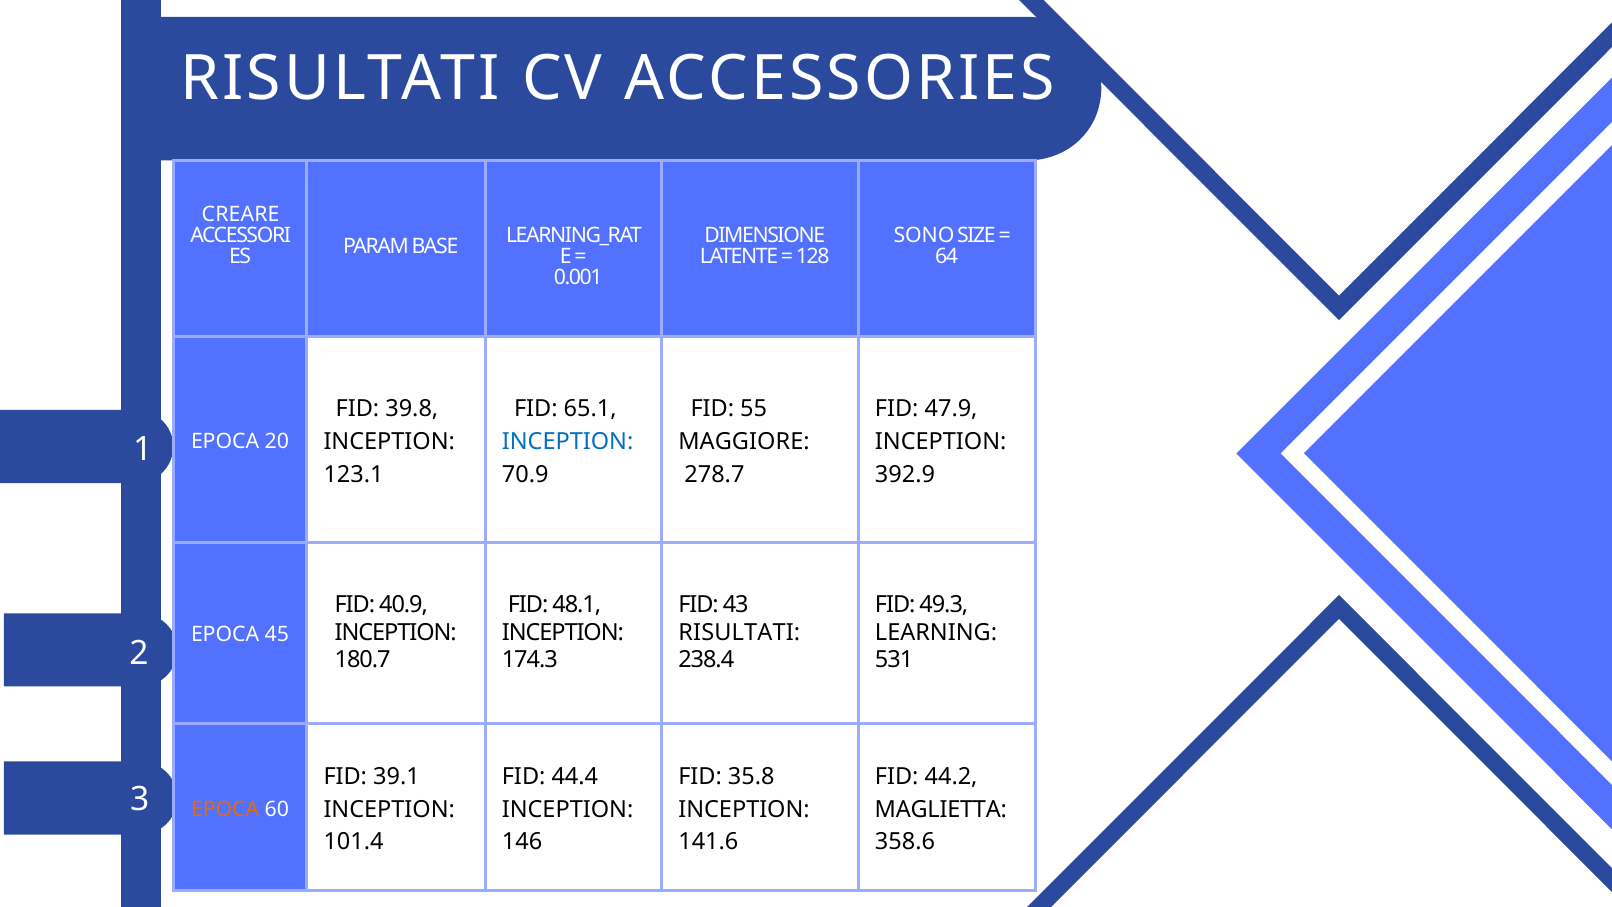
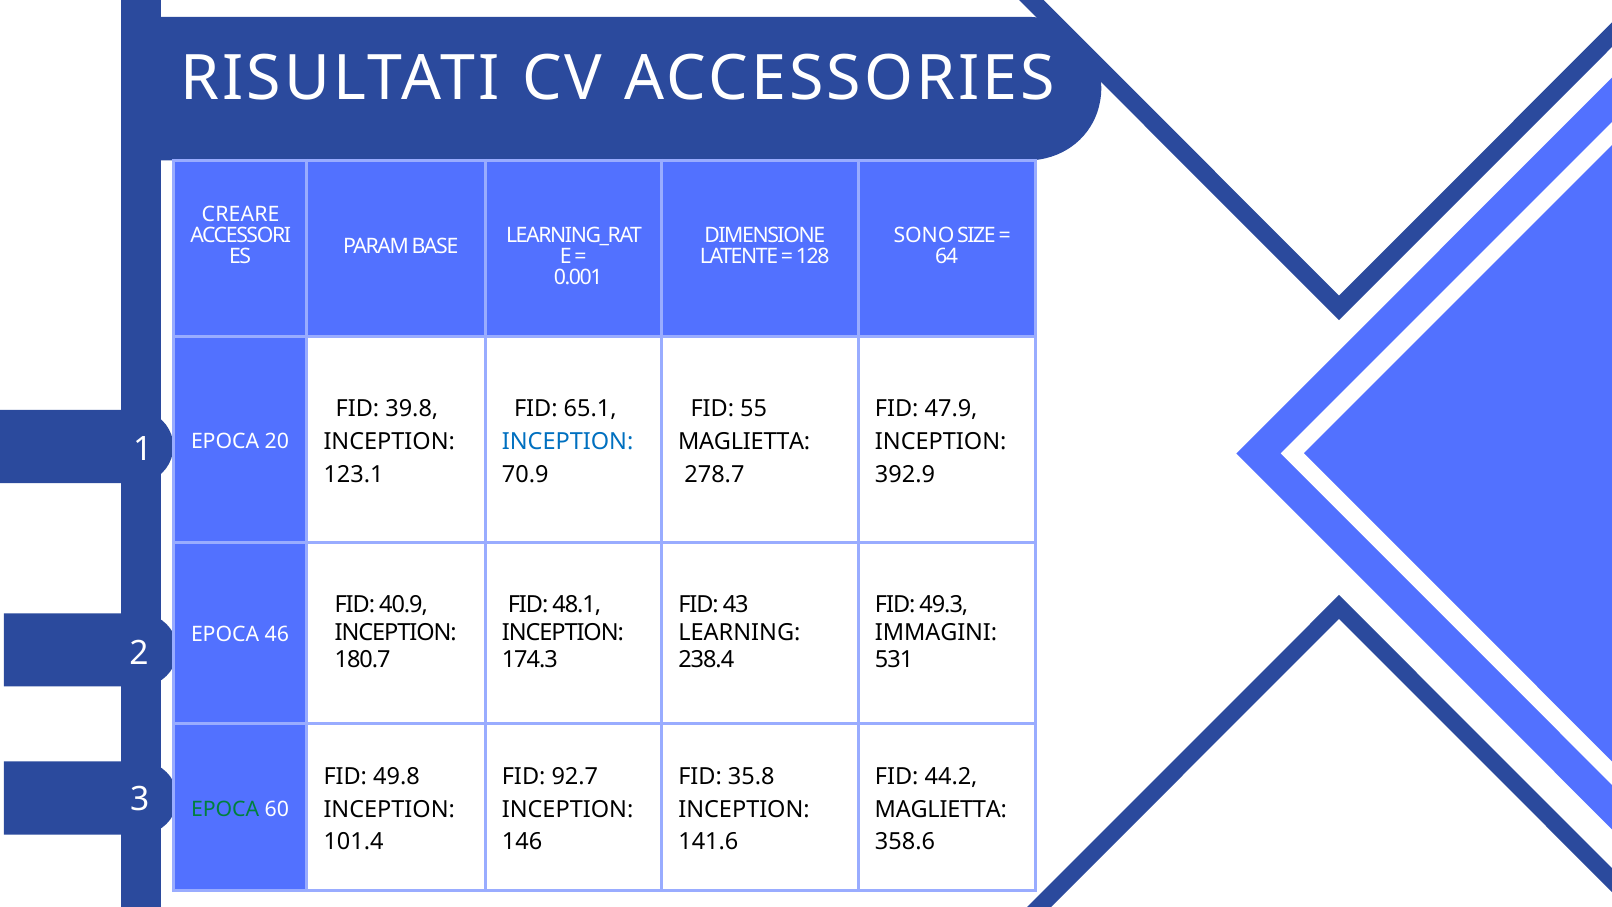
MAGGIORE at (744, 441): MAGGIORE -> MAGLIETTA
RISULTATI at (739, 632): RISULTATI -> LEARNING
LEARNING: LEARNING -> IMMAGINI
45: 45 -> 46
39.1: 39.1 -> 49.8
44.4: 44.4 -> 92.7
EPOCA at (225, 809) colour: orange -> green
